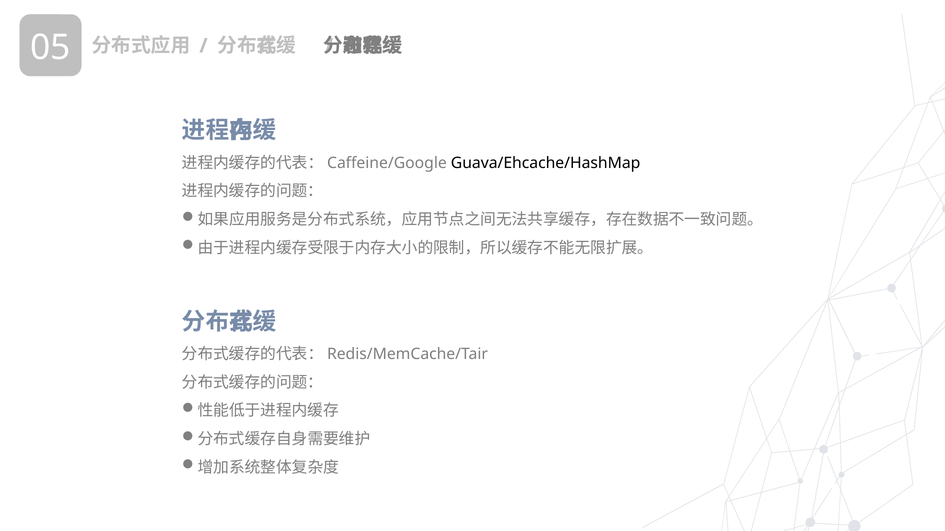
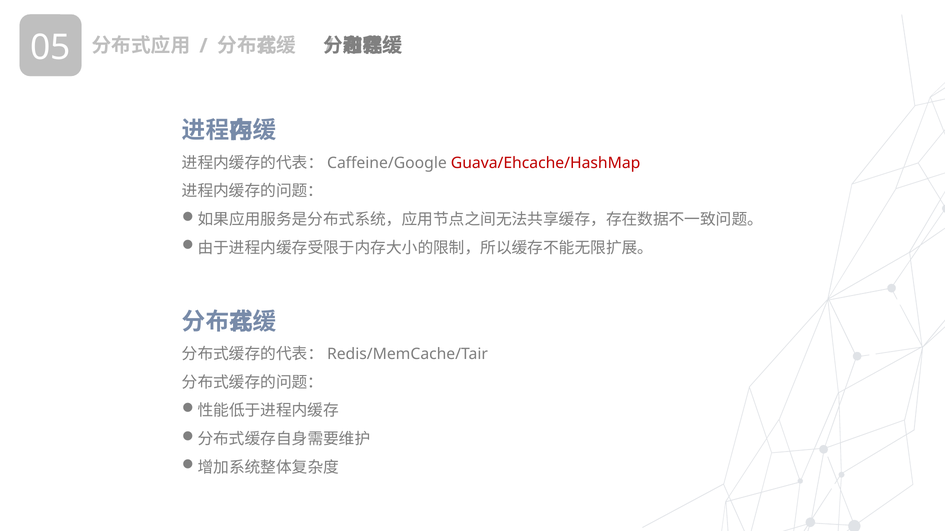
Guava/Ehcache/HashMap colour: black -> red
